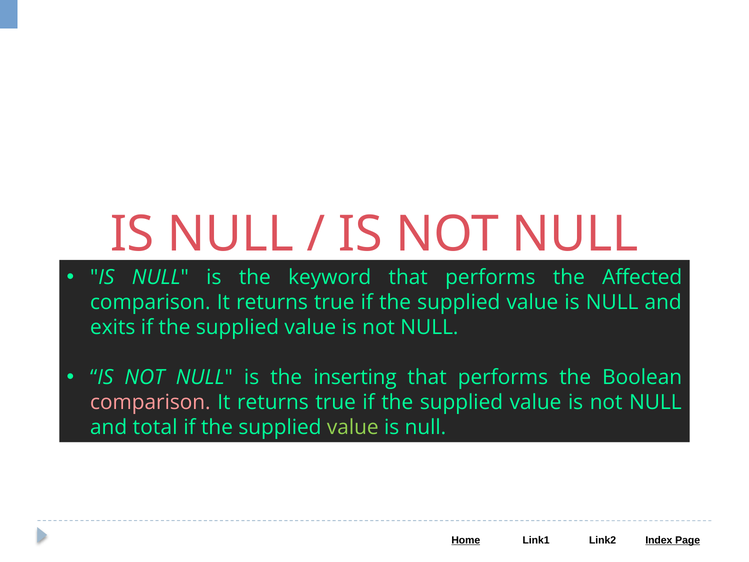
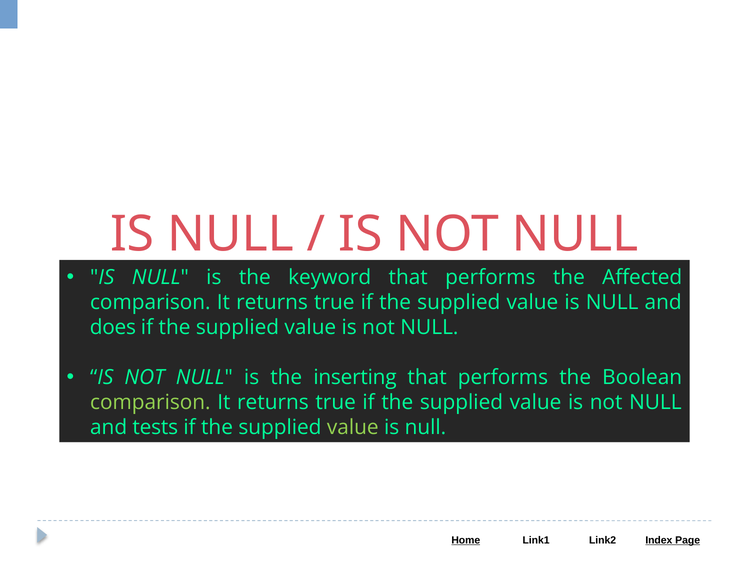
exits: exits -> does
comparison at (150, 402) colour: pink -> light green
total: total -> tests
